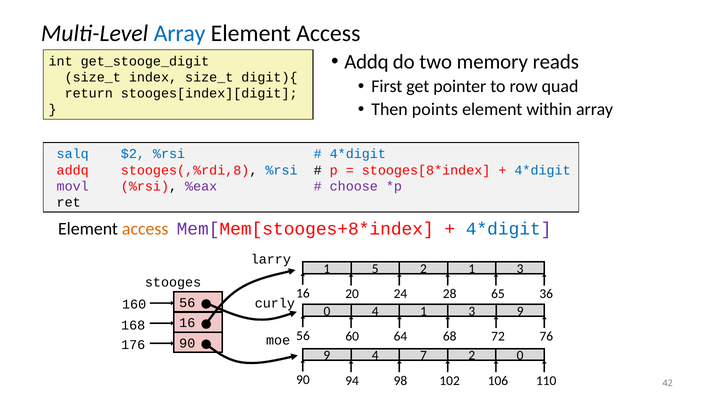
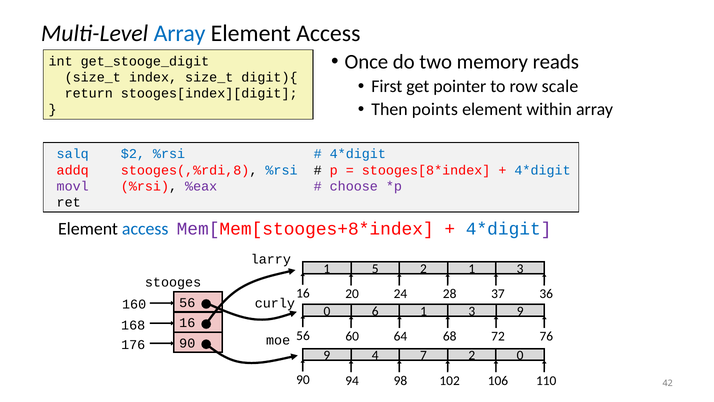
Addq at (366, 62): Addq -> Once
quad: quad -> scale
access at (145, 229) colour: orange -> blue
65: 65 -> 37
0 4: 4 -> 6
